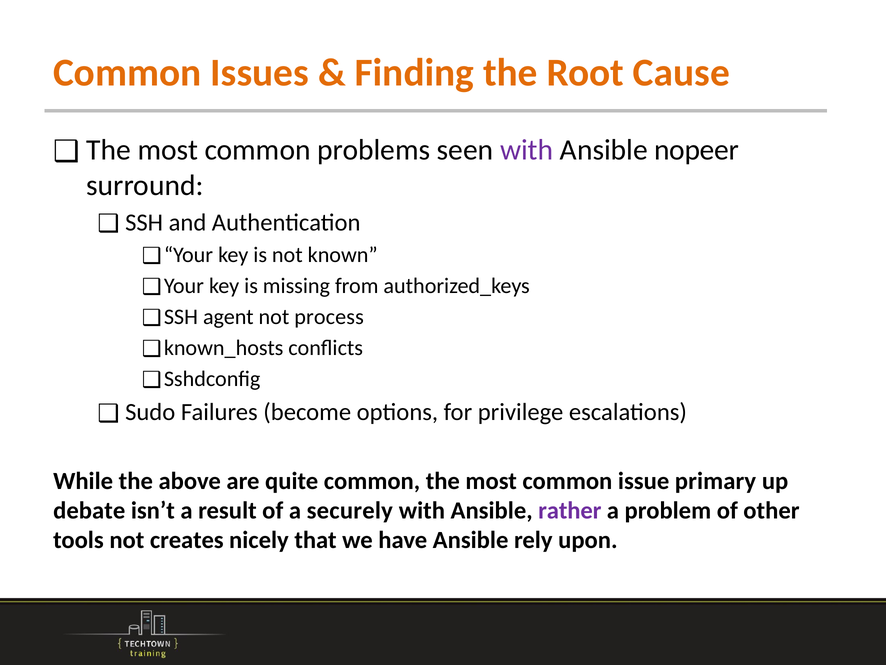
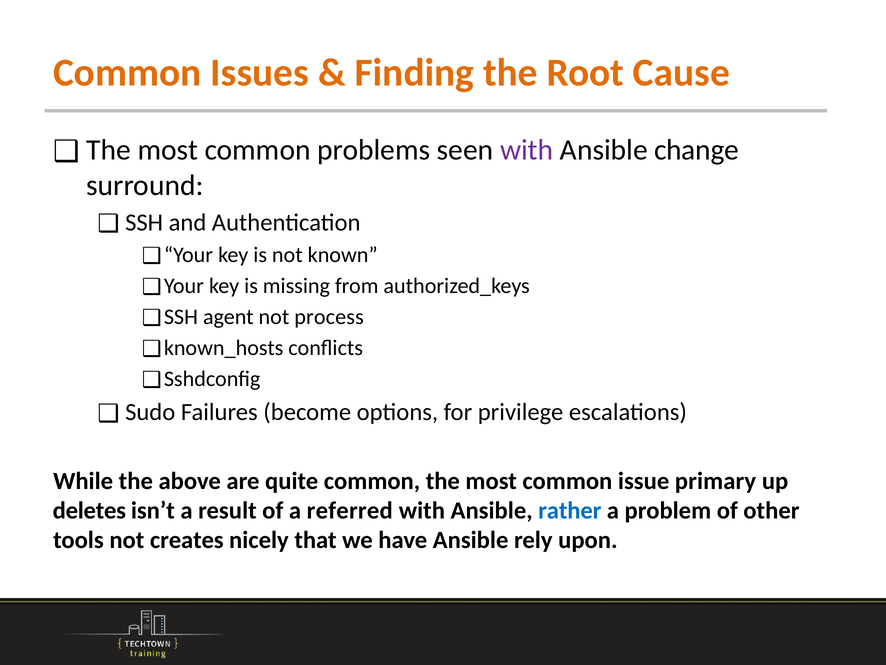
nopeer: nopeer -> change
debate: debate -> deletes
securely: securely -> referred
rather colour: purple -> blue
